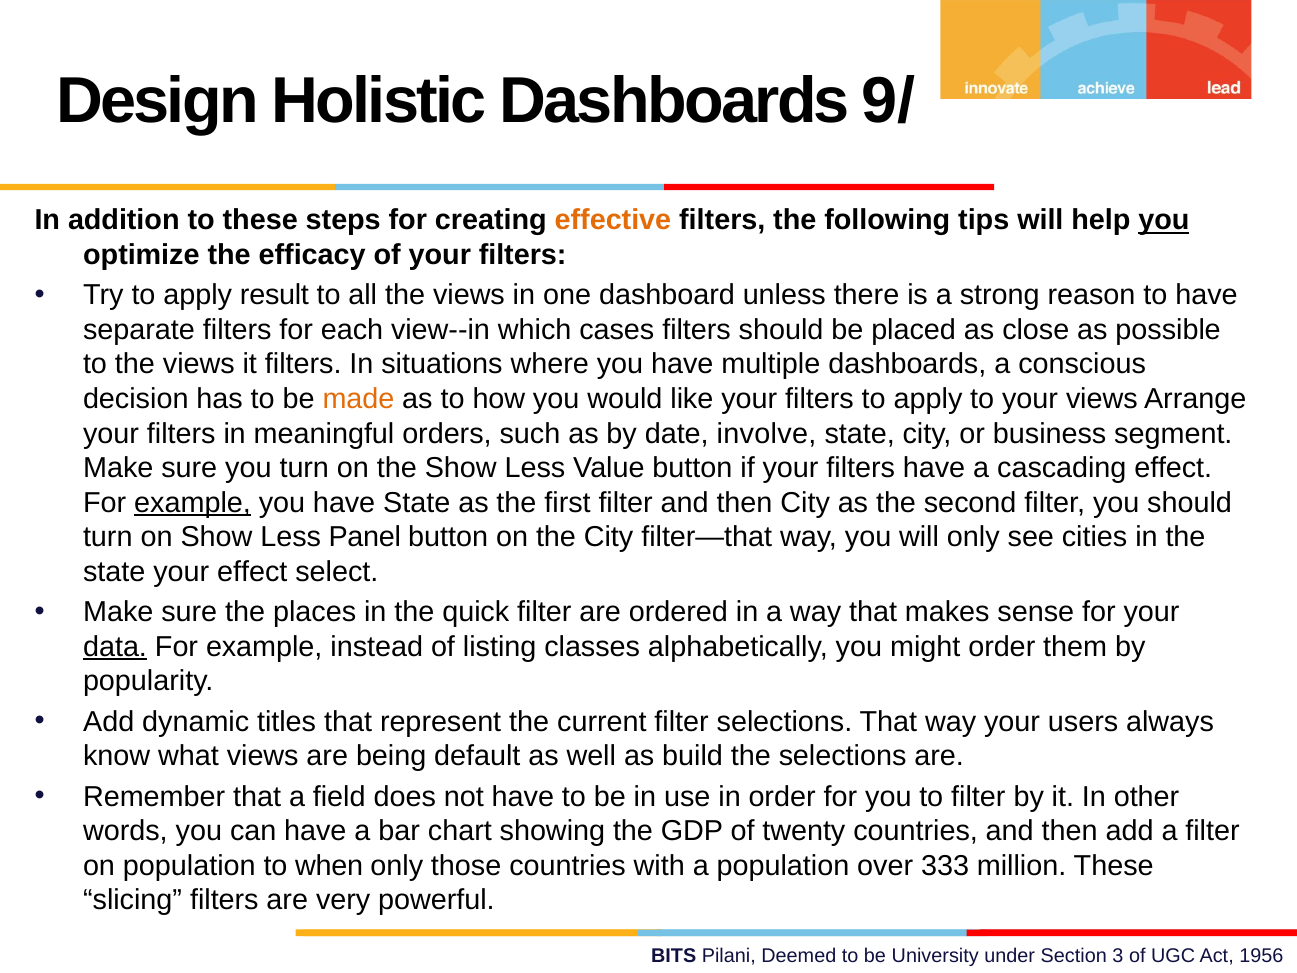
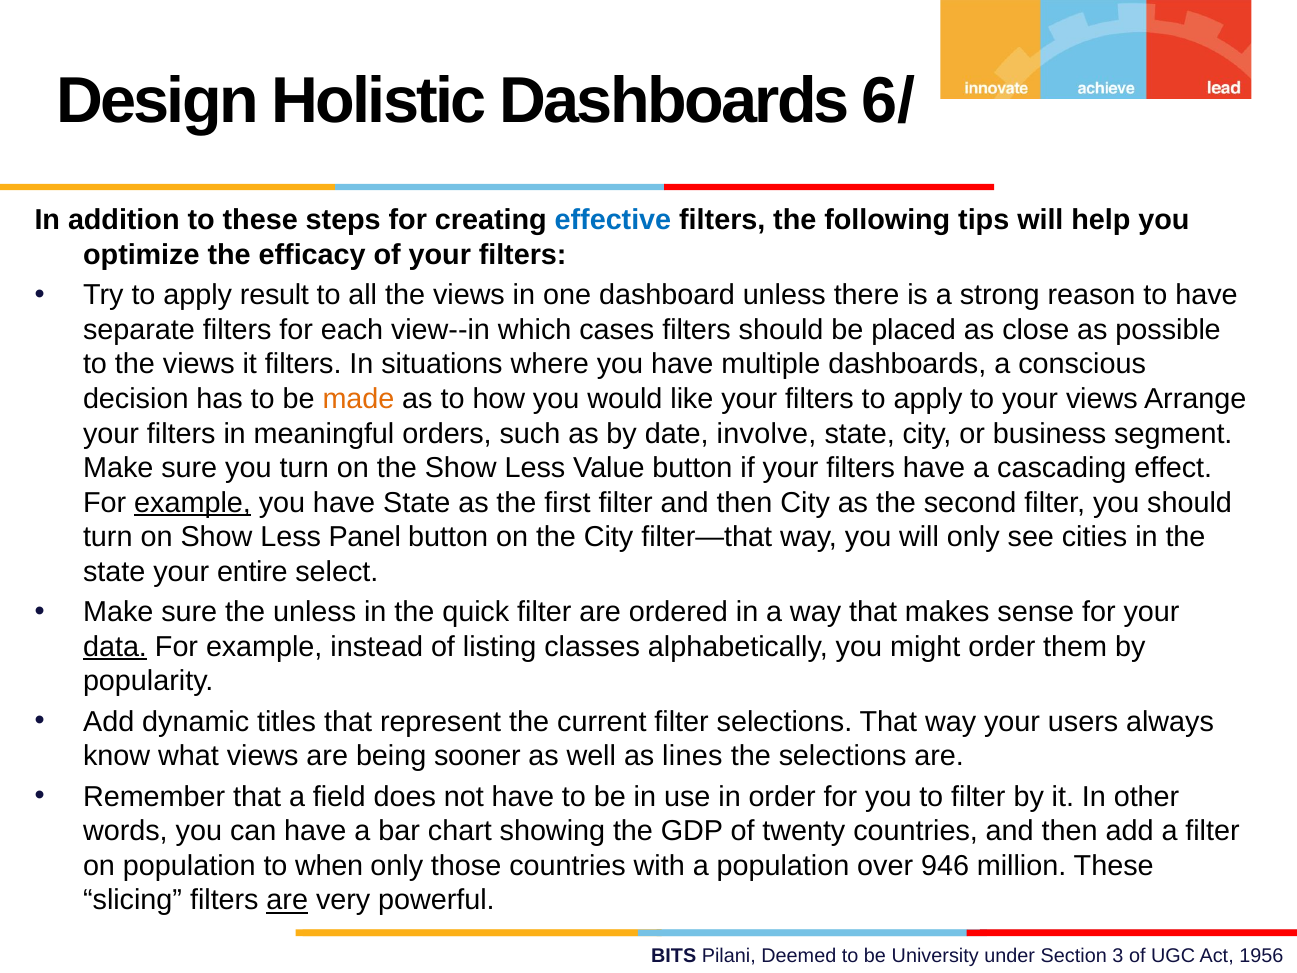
9/: 9/ -> 6/
effective colour: orange -> blue
you at (1164, 220) underline: present -> none
your effect: effect -> entire
the places: places -> unless
default: default -> sooner
build: build -> lines
333: 333 -> 946
are at (287, 900) underline: none -> present
